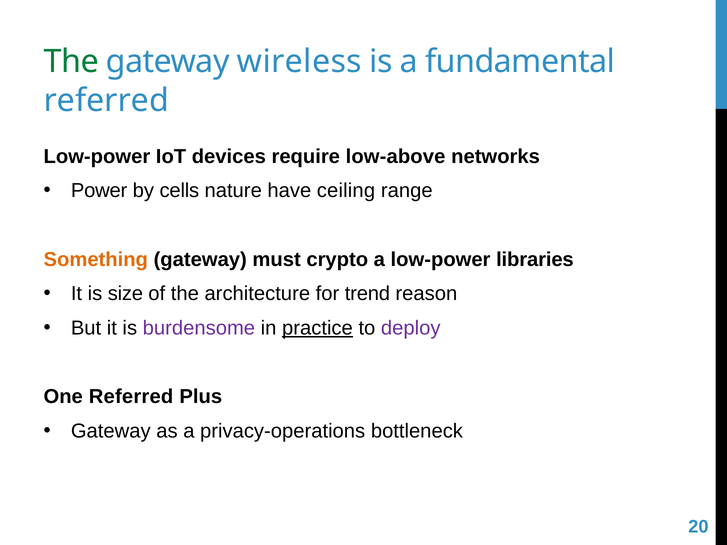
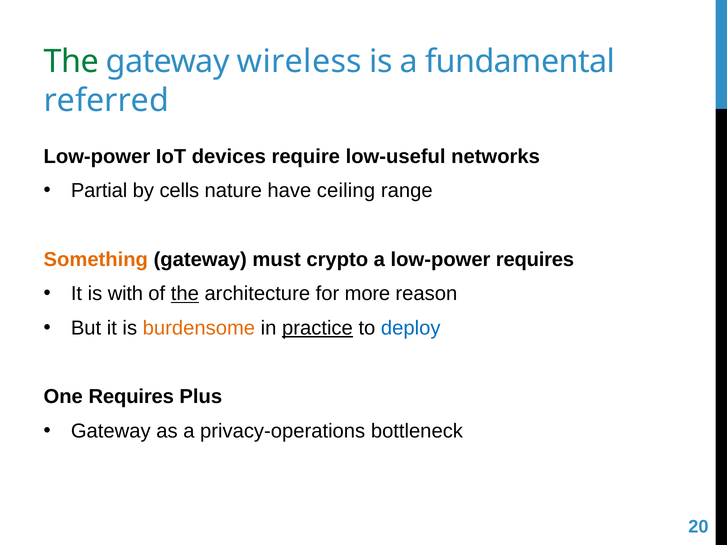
low-above: low-above -> low-useful
Power: Power -> Partial
low-power libraries: libraries -> requires
size: size -> with
the at (185, 294) underline: none -> present
trend: trend -> more
burdensome colour: purple -> orange
deploy colour: purple -> blue
One Referred: Referred -> Requires
